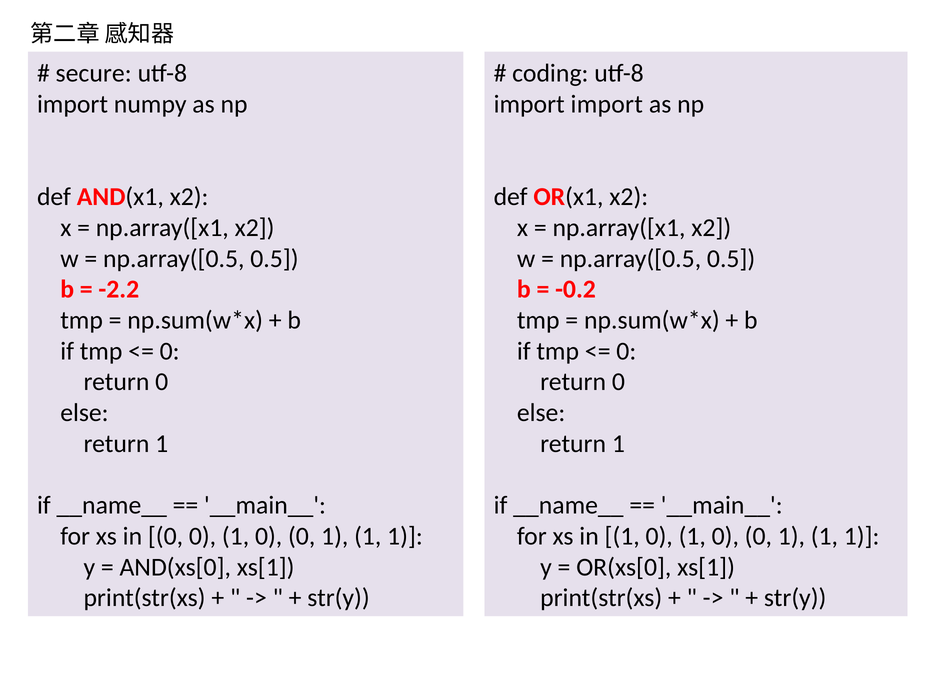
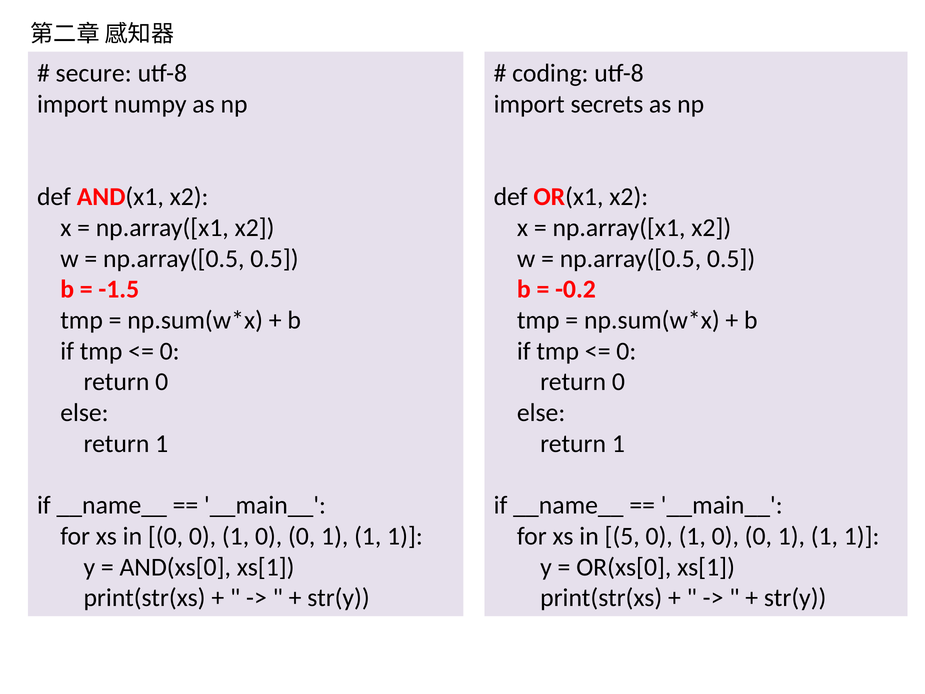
import import: import -> secrets
-2.2: -2.2 -> -1.5
in 1: 1 -> 5
